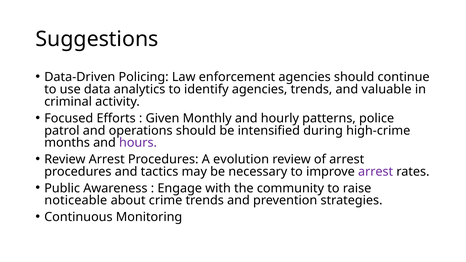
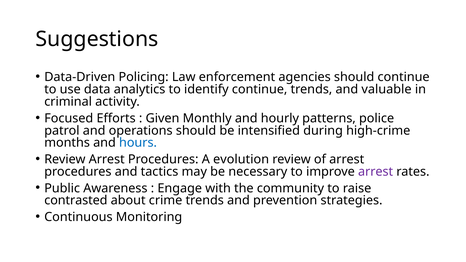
identify agencies: agencies -> continue
hours colour: purple -> blue
noticeable: noticeable -> contrasted
